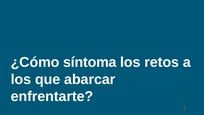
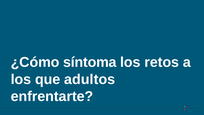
abarcar: abarcar -> adultos
